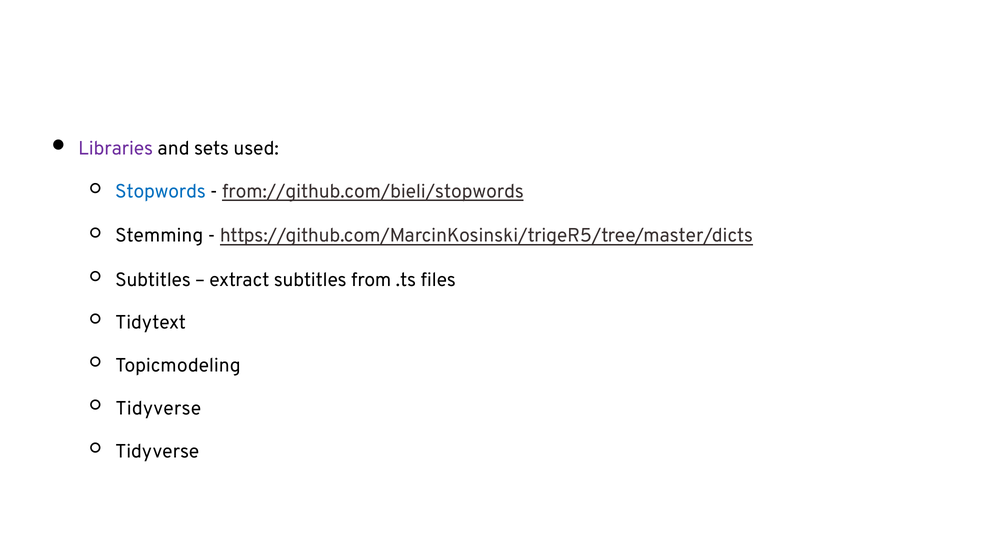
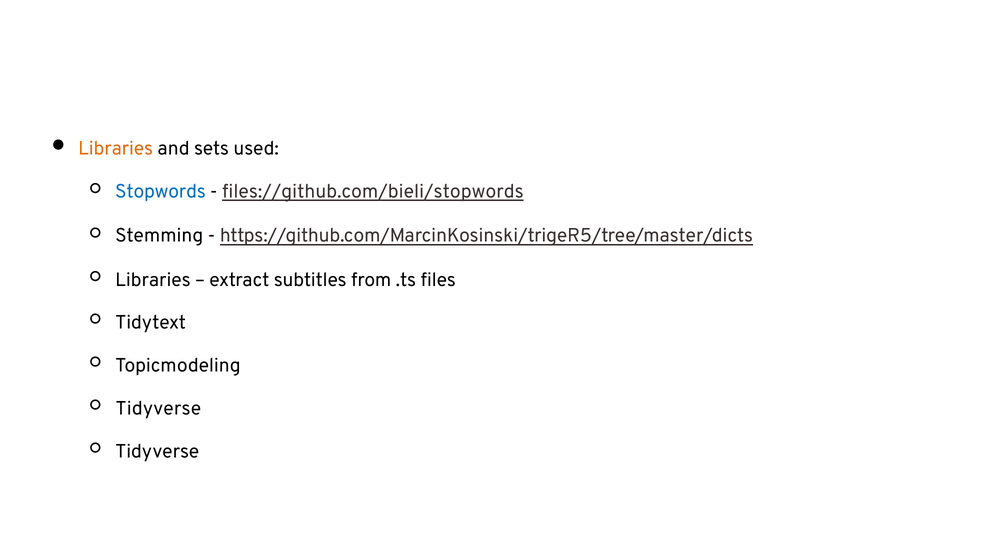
Libraries at (116, 148) colour: purple -> orange
from://github.com/bieli/stopwords: from://github.com/bieli/stopwords -> files://github.com/bieli/stopwords
Subtitles at (153, 280): Subtitles -> Libraries
